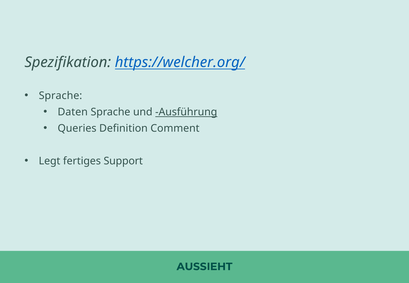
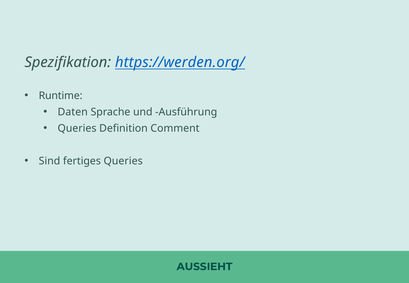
https://welcher.org/: https://welcher.org/ -> https://werden.org/
Sprache at (60, 96): Sprache -> Runtime
Ausführung underline: present -> none
Legt: Legt -> Sind
fertiges Support: Support -> Queries
